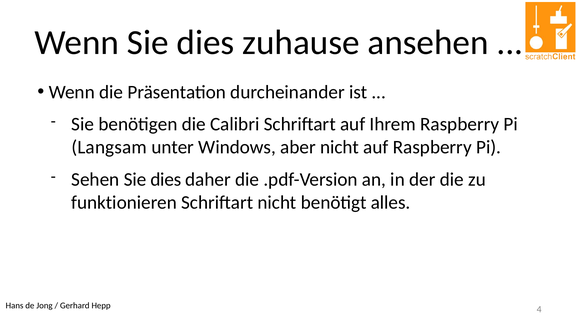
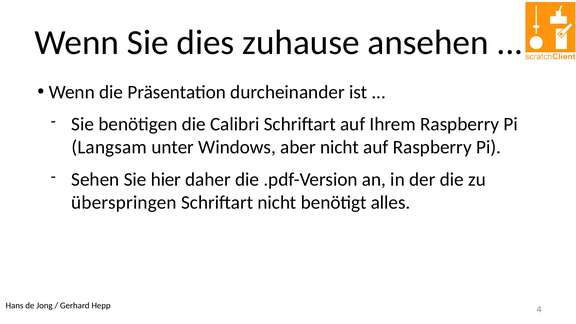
Sehen Sie dies: dies -> hier
funktionieren: funktionieren -> überspringen
